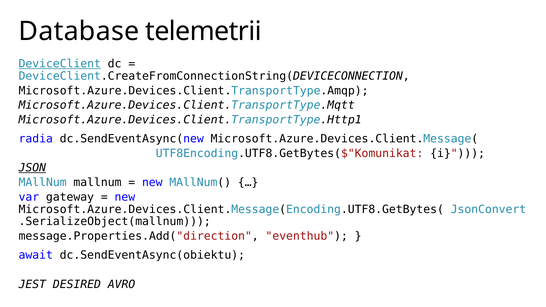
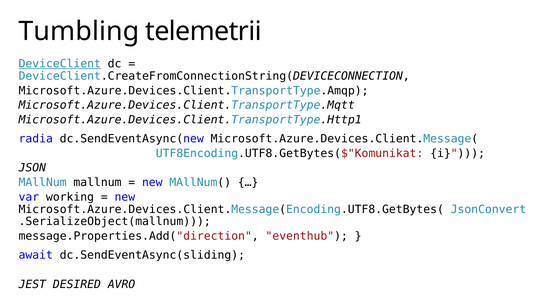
Database: Database -> Tumbling
JSON underline: present -> none
gateway: gateway -> working
dc.SendEventAsync(obiektu: dc.SendEventAsync(obiektu -> dc.SendEventAsync(sliding
